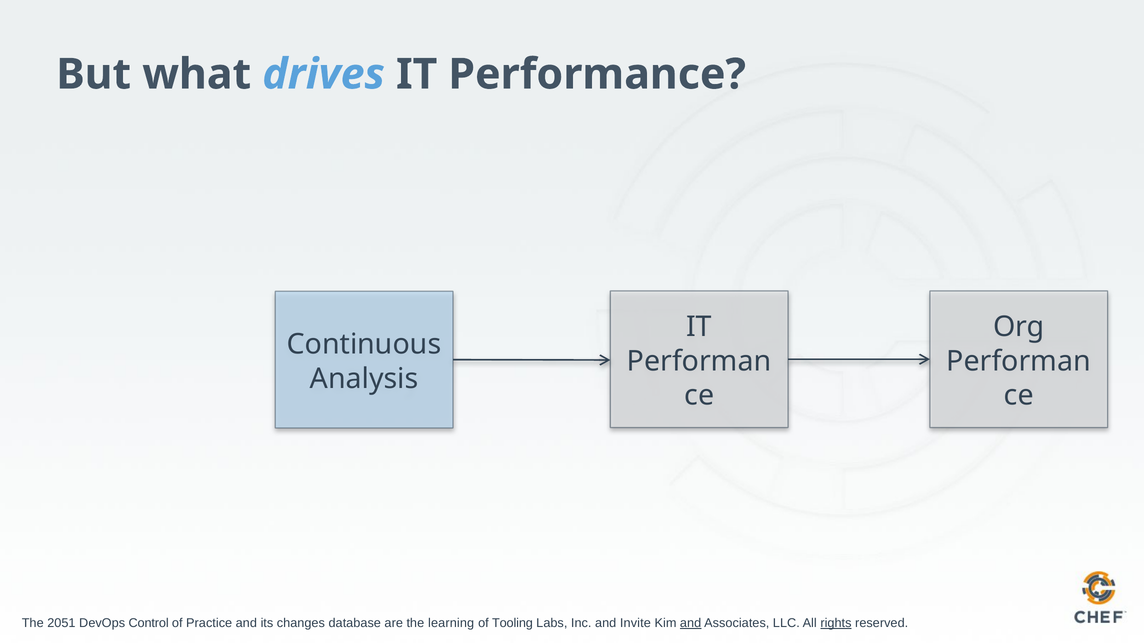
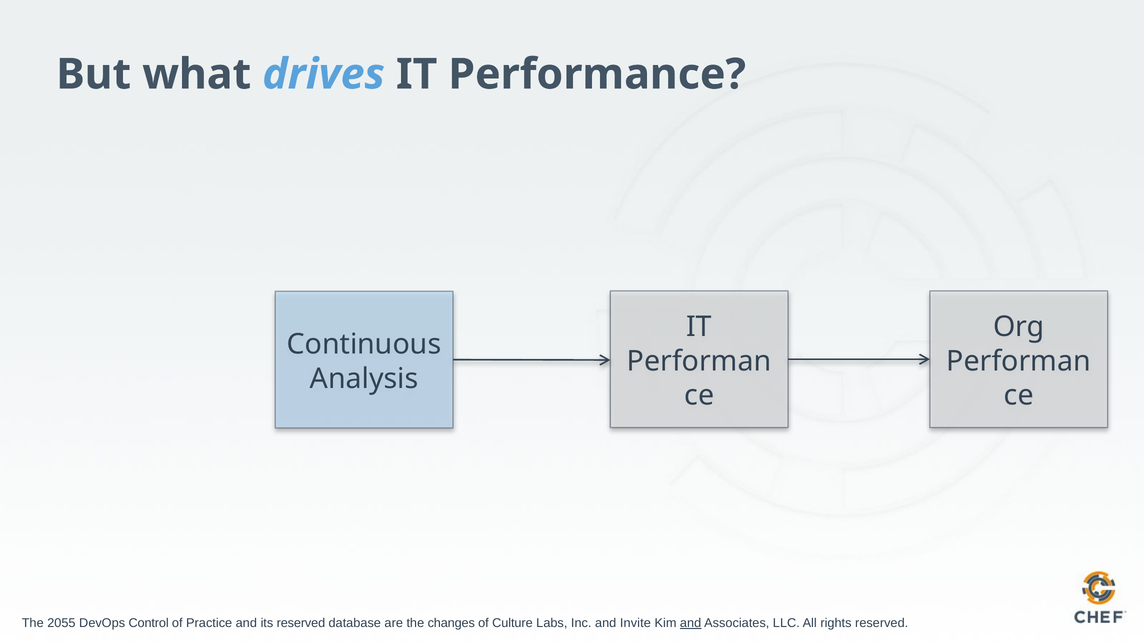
2051: 2051 -> 2055
its changes: changes -> reserved
learning: learning -> changes
Tooling: Tooling -> Culture
rights underline: present -> none
